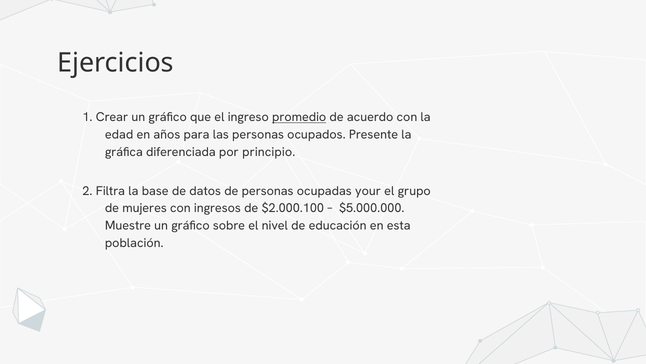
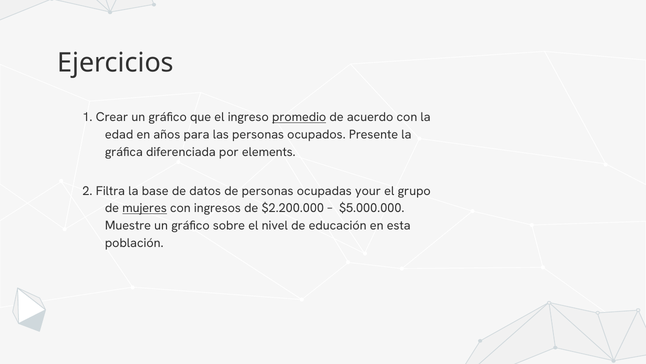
principio: principio -> elements
mujeres underline: none -> present
$2.000.100: $2.000.100 -> $2.200.000
